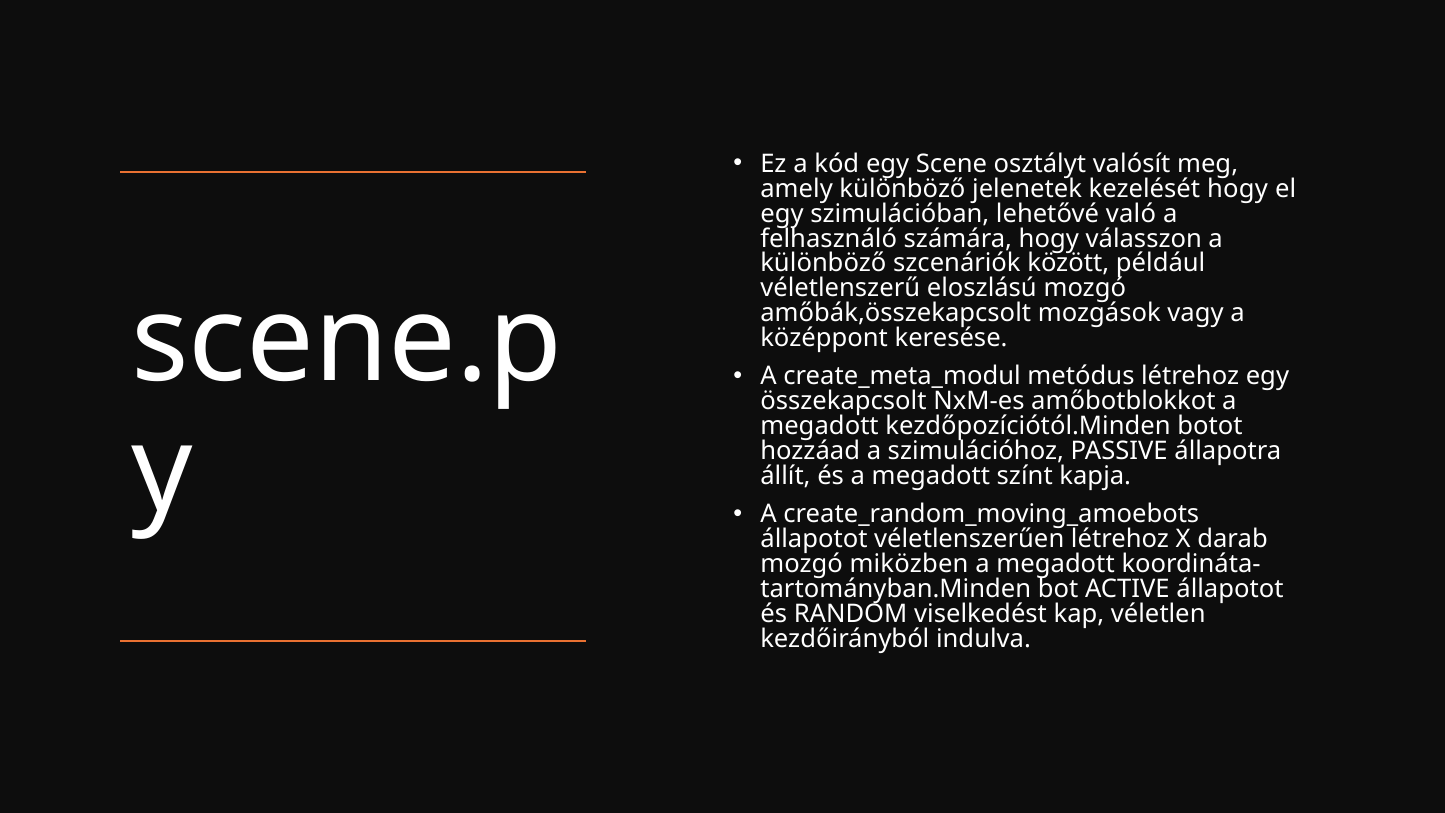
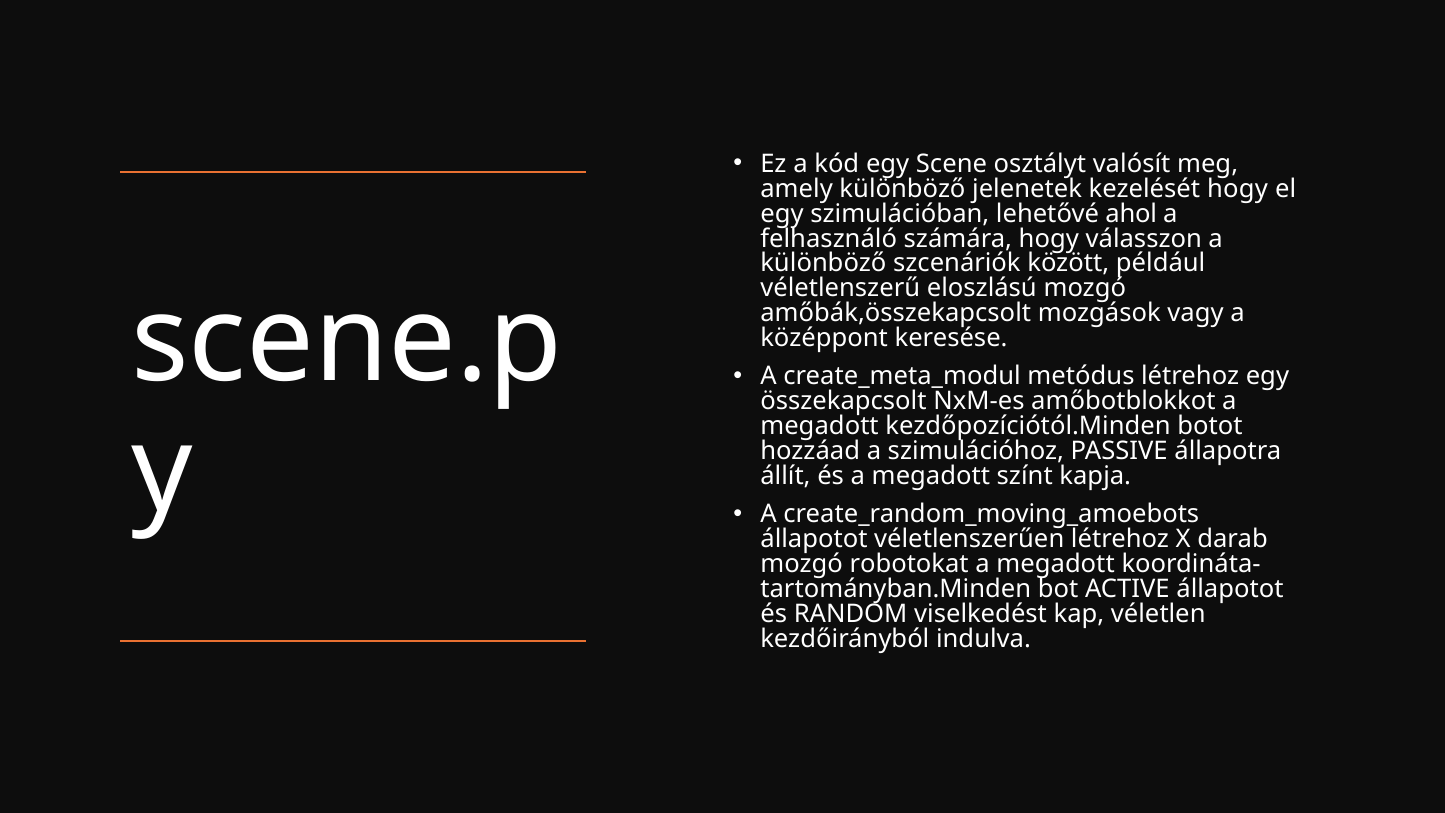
való: való -> ahol
miközben: miközben -> robotokat
